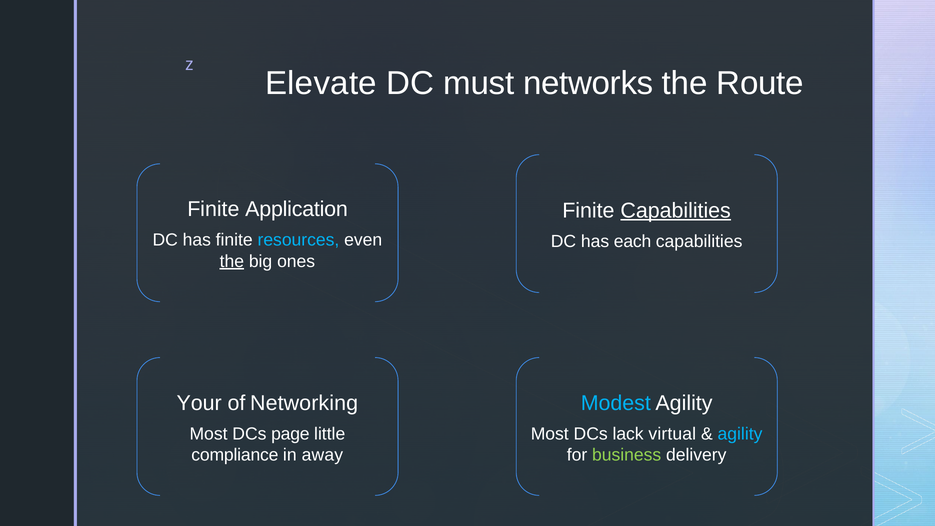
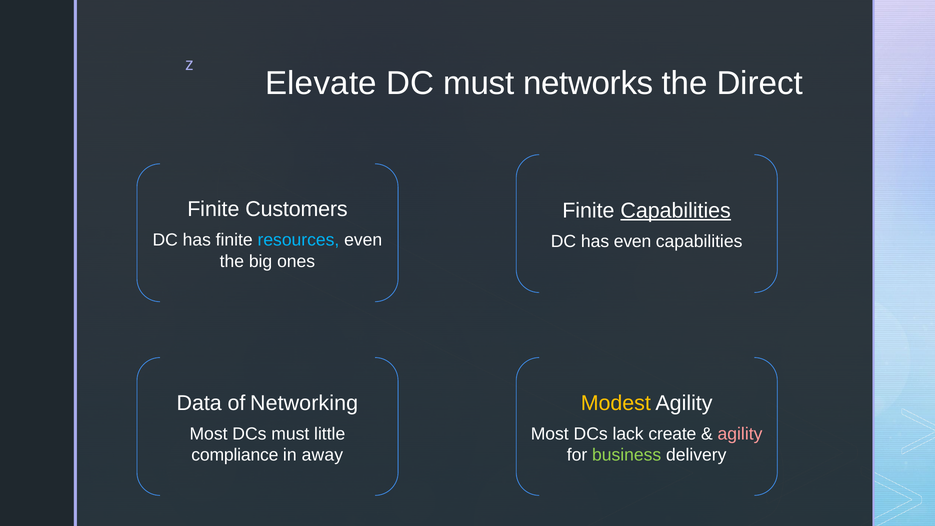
Route: Route -> Direct
Application: Application -> Customers
has each: each -> even
the at (232, 261) underline: present -> none
Your: Your -> Data
Modest colour: light blue -> yellow
DCs page: page -> must
virtual: virtual -> create
agility at (740, 434) colour: light blue -> pink
